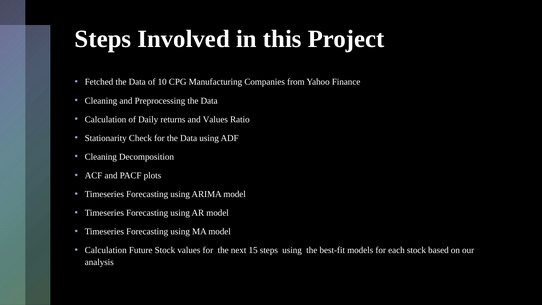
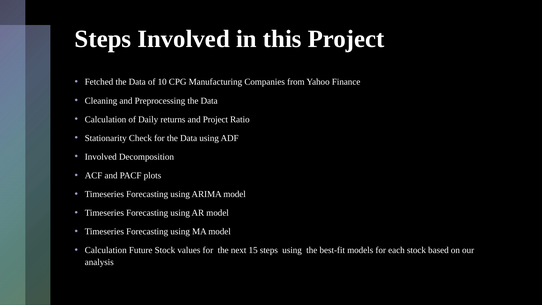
and Values: Values -> Project
Cleaning at (101, 157): Cleaning -> Involved
